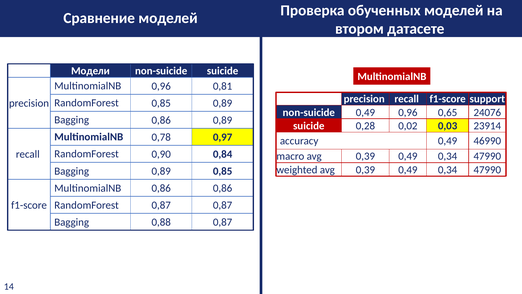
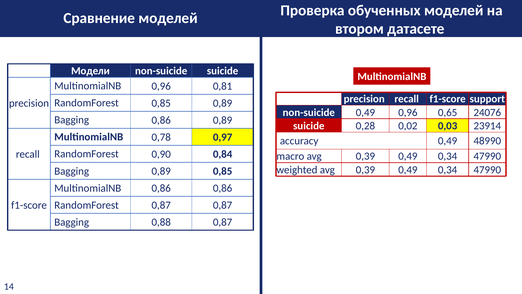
46990: 46990 -> 48990
